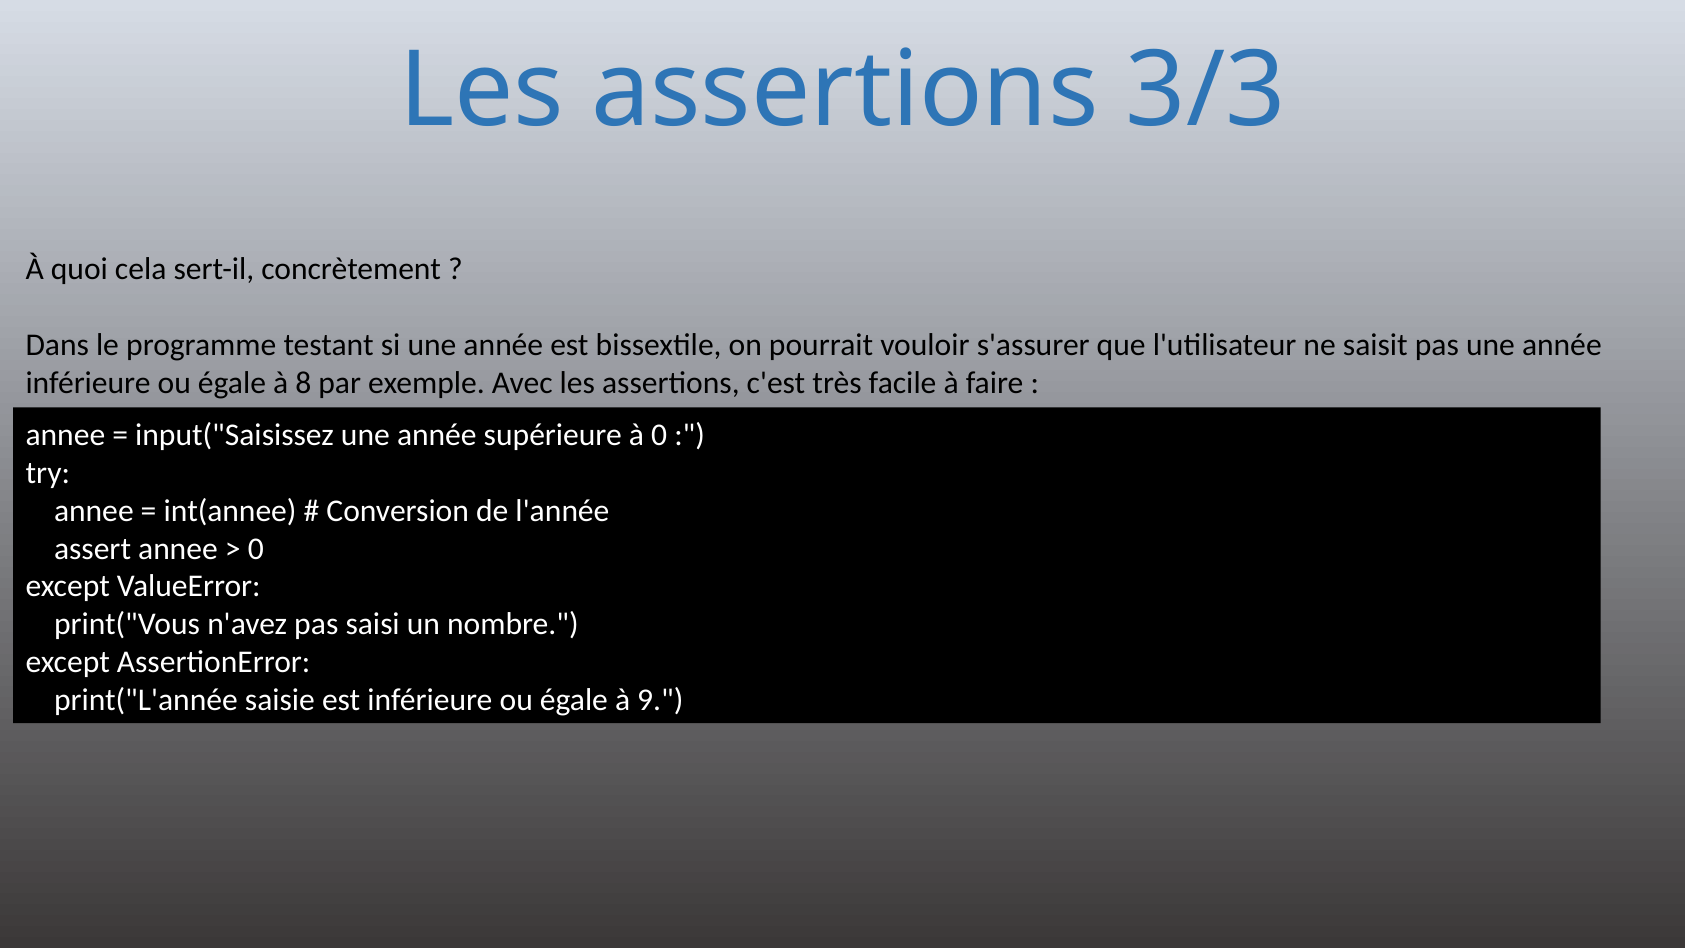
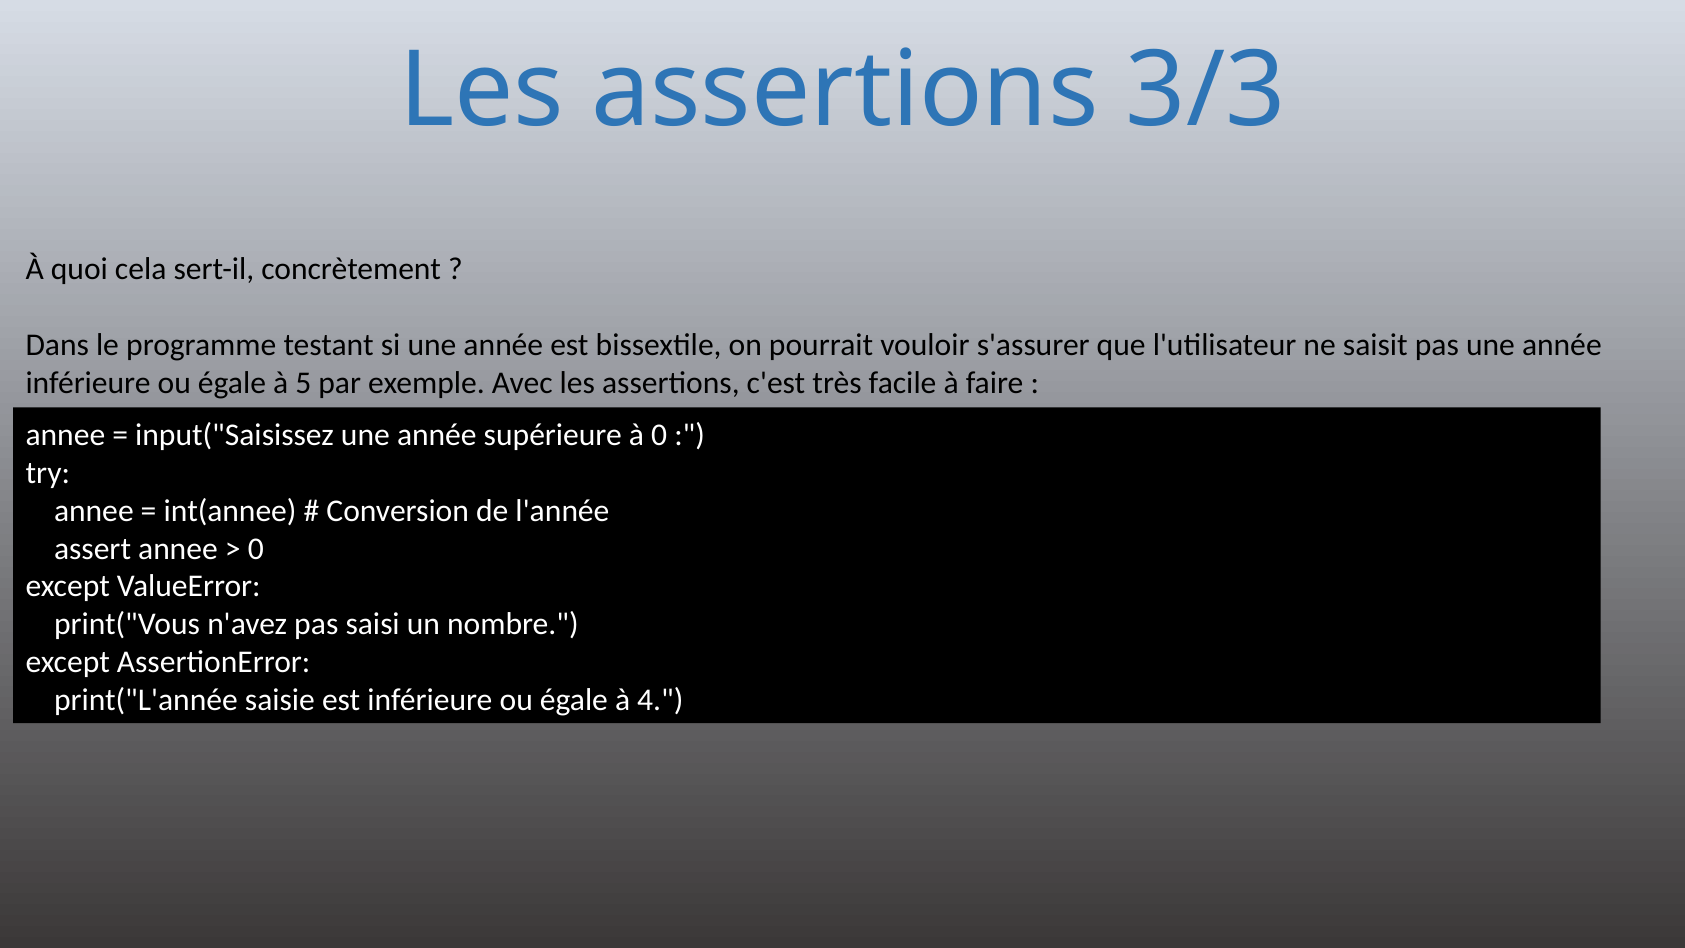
8: 8 -> 5
9: 9 -> 4
